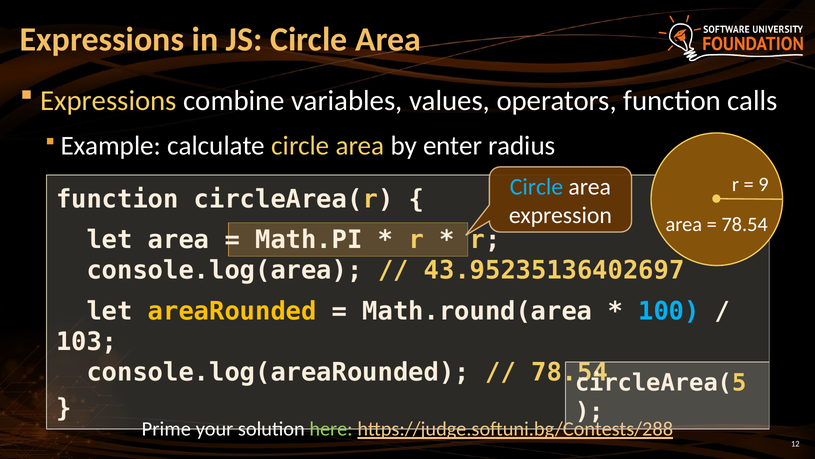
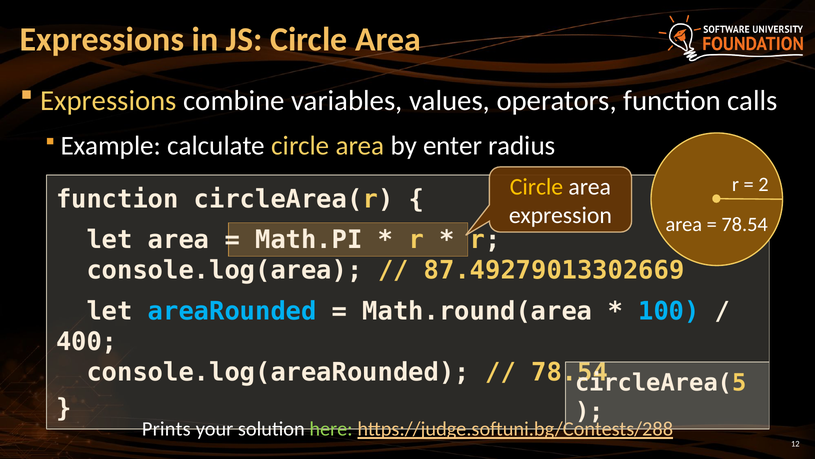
9: 9 -> 2
Circle at (537, 187) colour: light blue -> yellow
43.95235136402697: 43.95235136402697 -> 87.49279013302669
areaRounded colour: yellow -> light blue
103: 103 -> 400
Prime: Prime -> Prints
